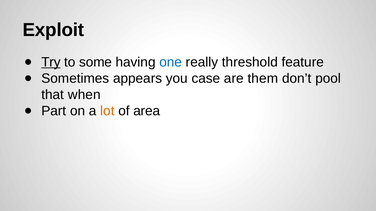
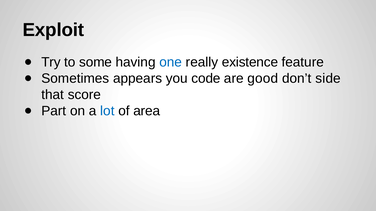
Try underline: present -> none
threshold: threshold -> existence
case: case -> code
them: them -> good
pool: pool -> side
when: when -> score
lot colour: orange -> blue
